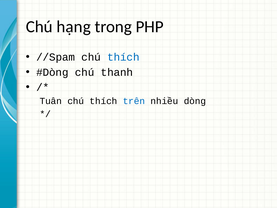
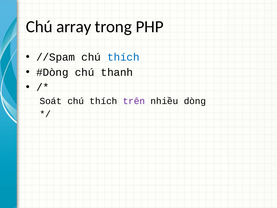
hạng: hạng -> array
Tuân: Tuân -> Soát
trên colour: blue -> purple
